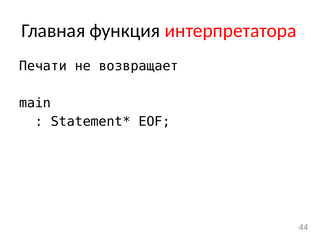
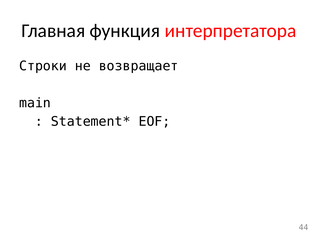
Печати: Печати -> Строки
